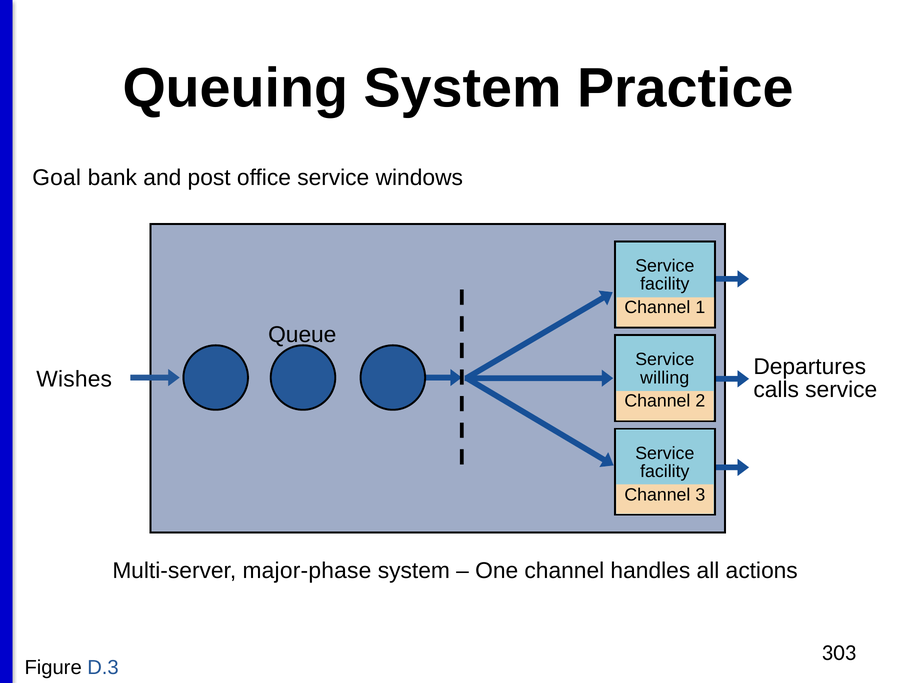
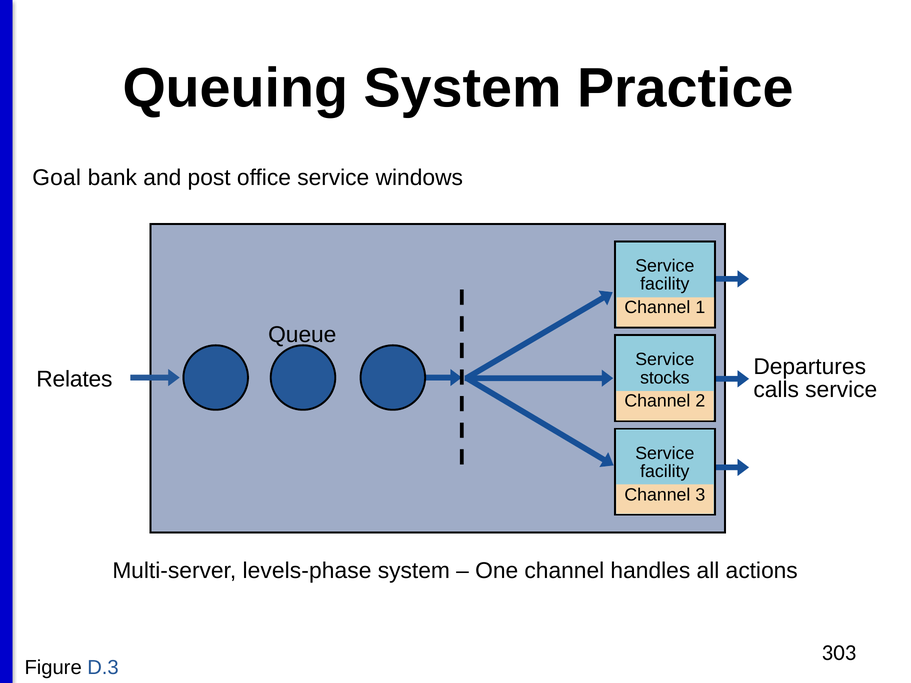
Wishes: Wishes -> Relates
willing: willing -> stocks
major-phase: major-phase -> levels-phase
